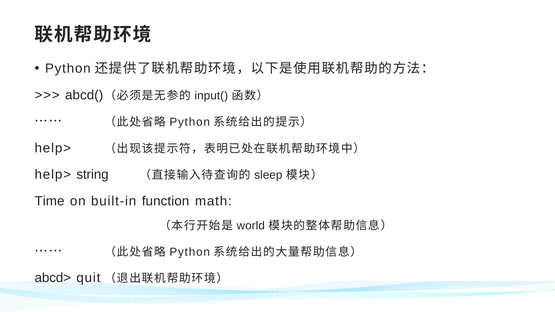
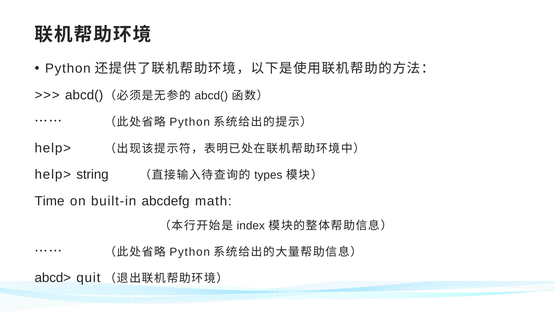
input( at (211, 96): input( -> abcd(
sleep: sleep -> types
function: function -> abcdefg
world: world -> index
